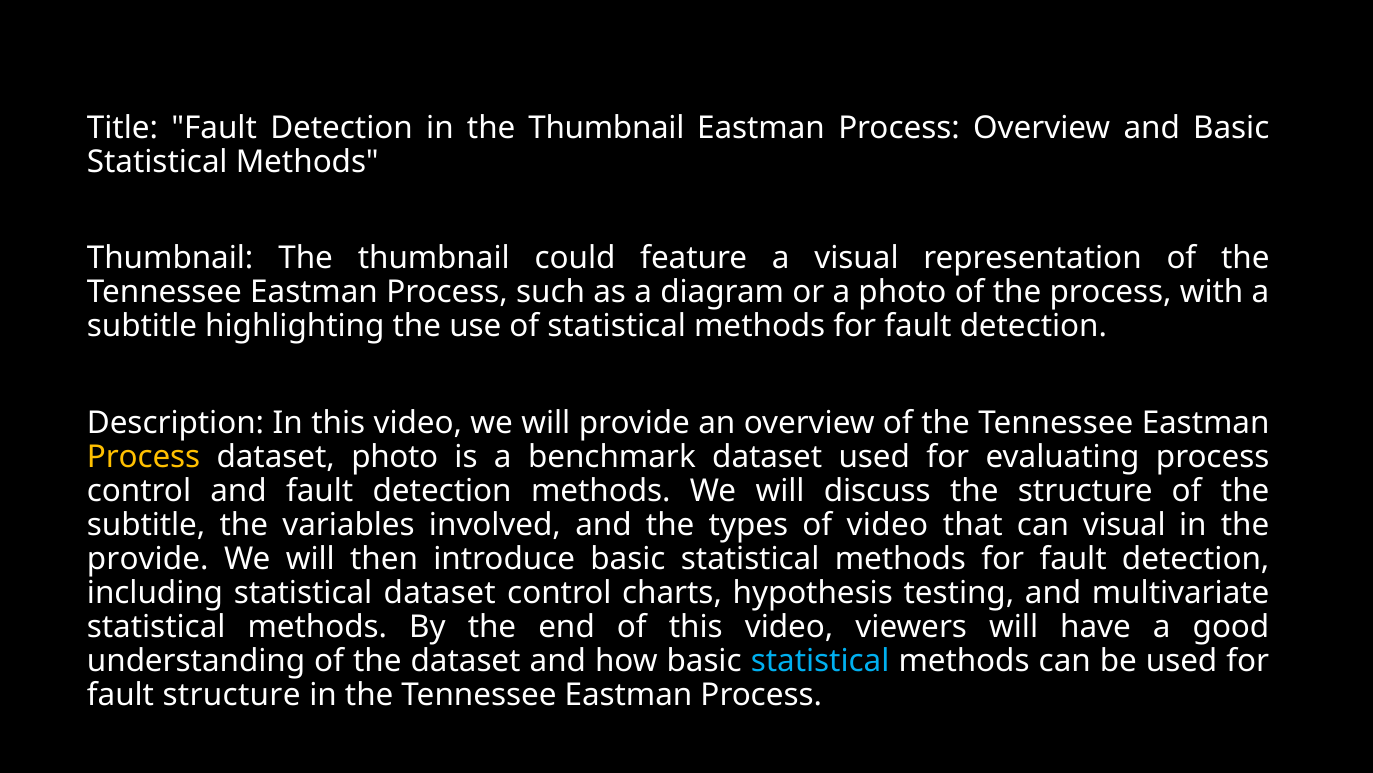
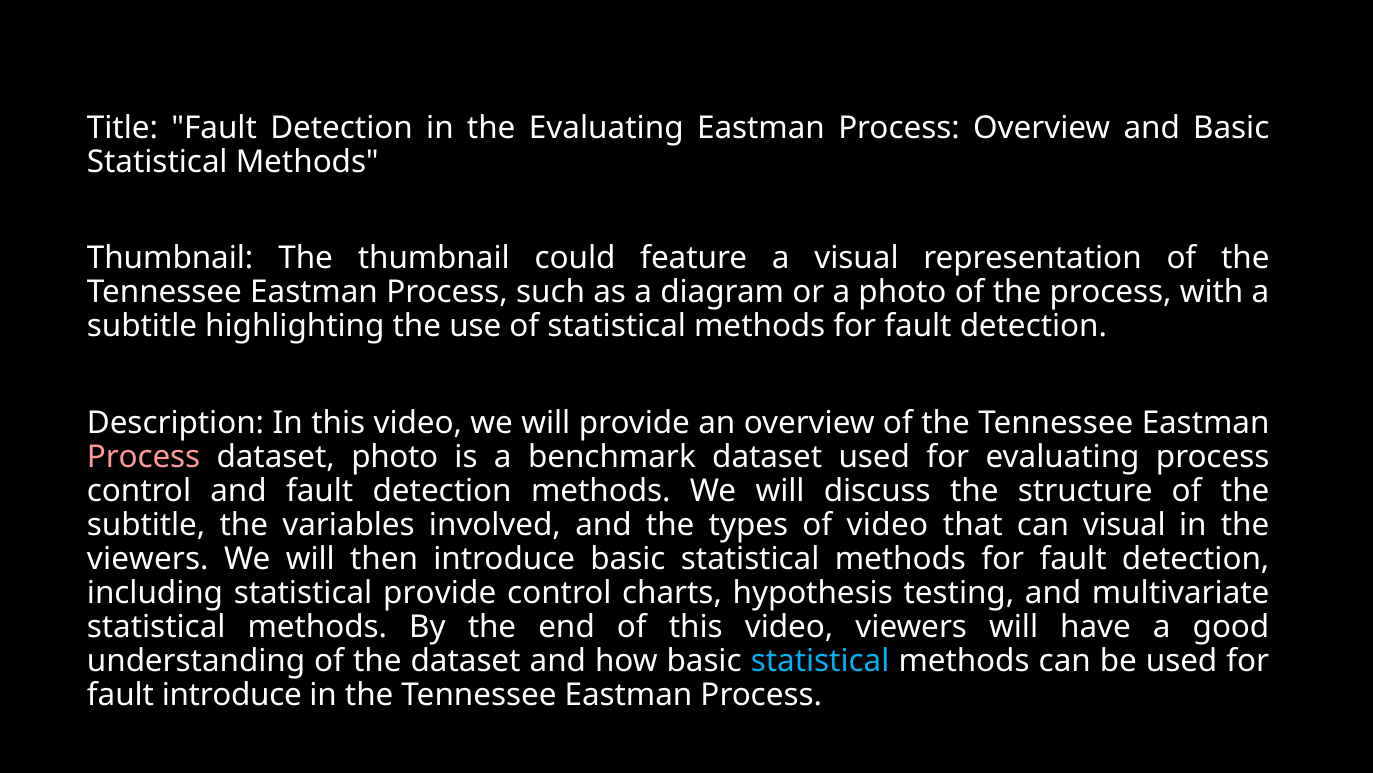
in the Thumbnail: Thumbnail -> Evaluating
Process at (144, 457) colour: yellow -> pink
provide at (148, 559): provide -> viewers
statistical dataset: dataset -> provide
fault structure: structure -> introduce
